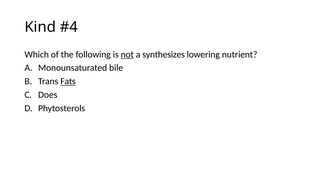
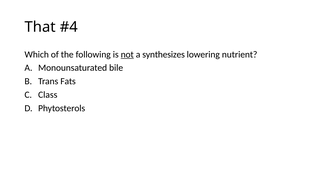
Kind: Kind -> That
Fats underline: present -> none
Does: Does -> Class
